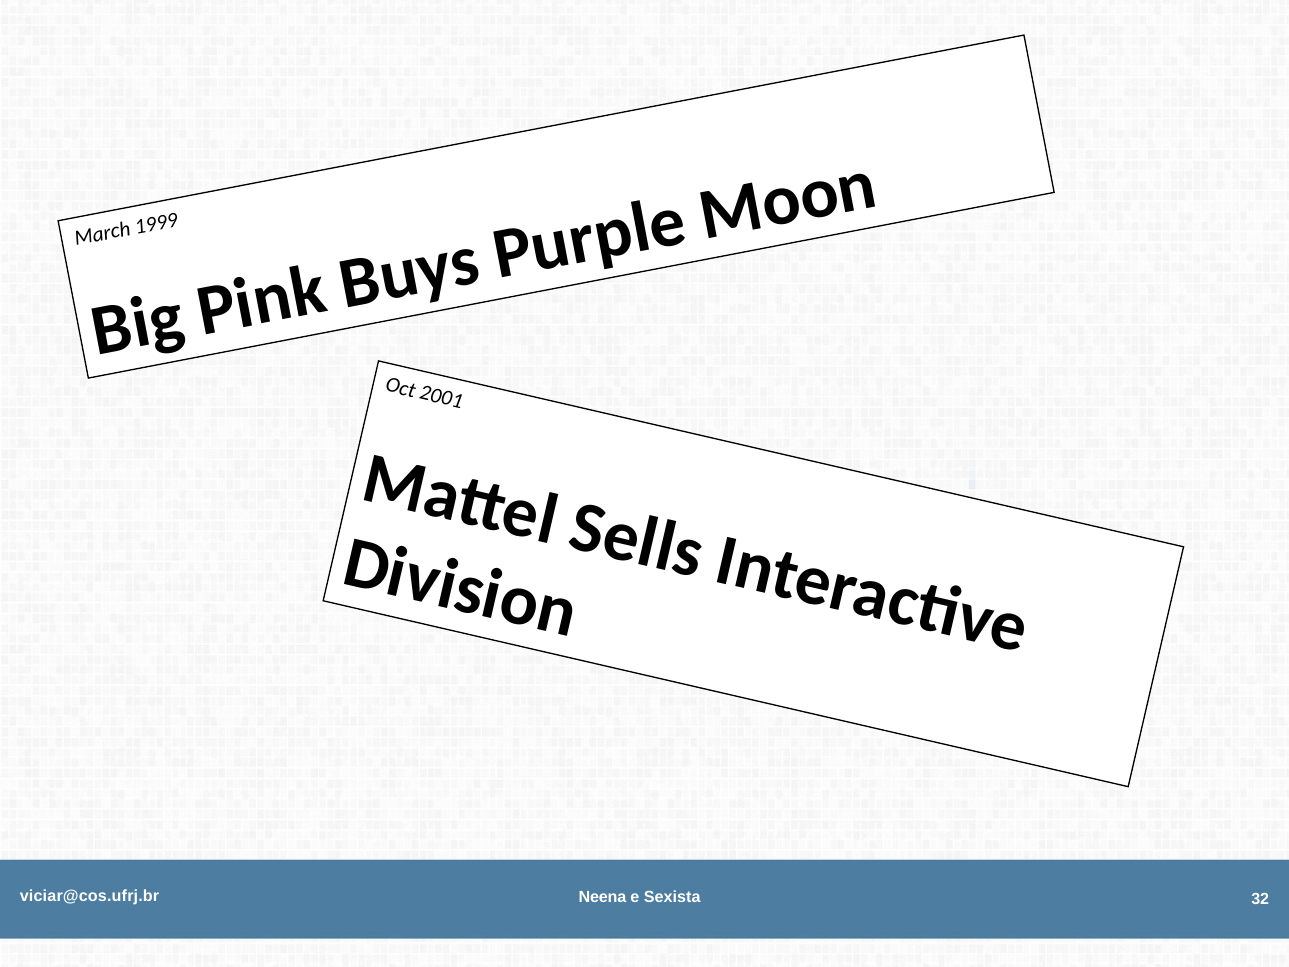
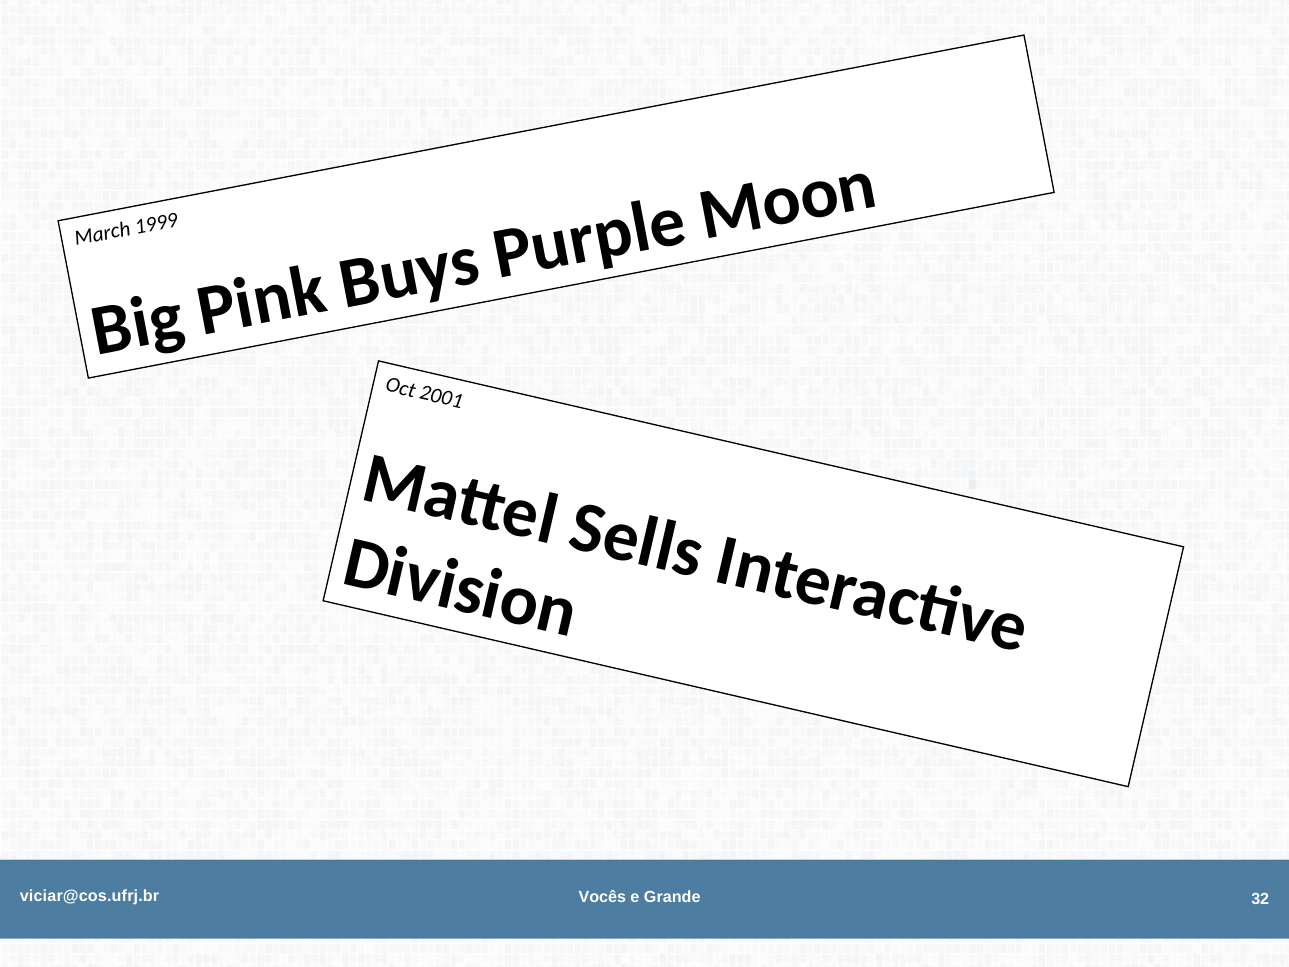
Neena: Neena -> Vocês
Sexista: Sexista -> Grande
